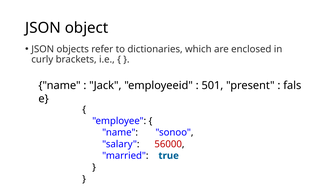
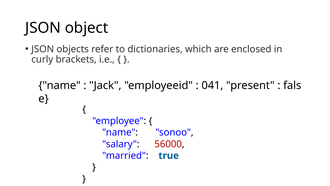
501: 501 -> 041
